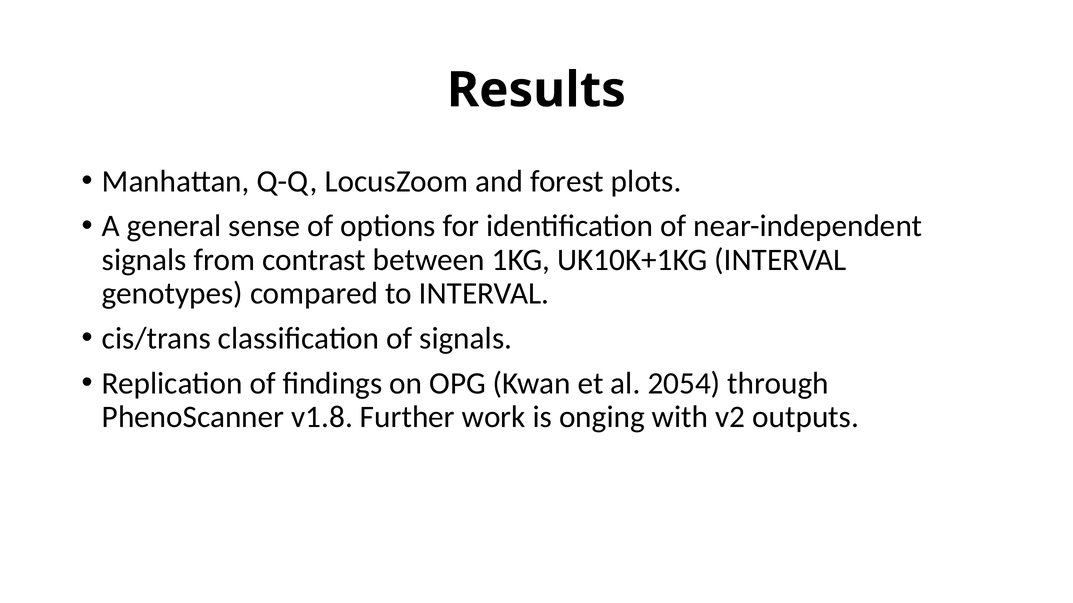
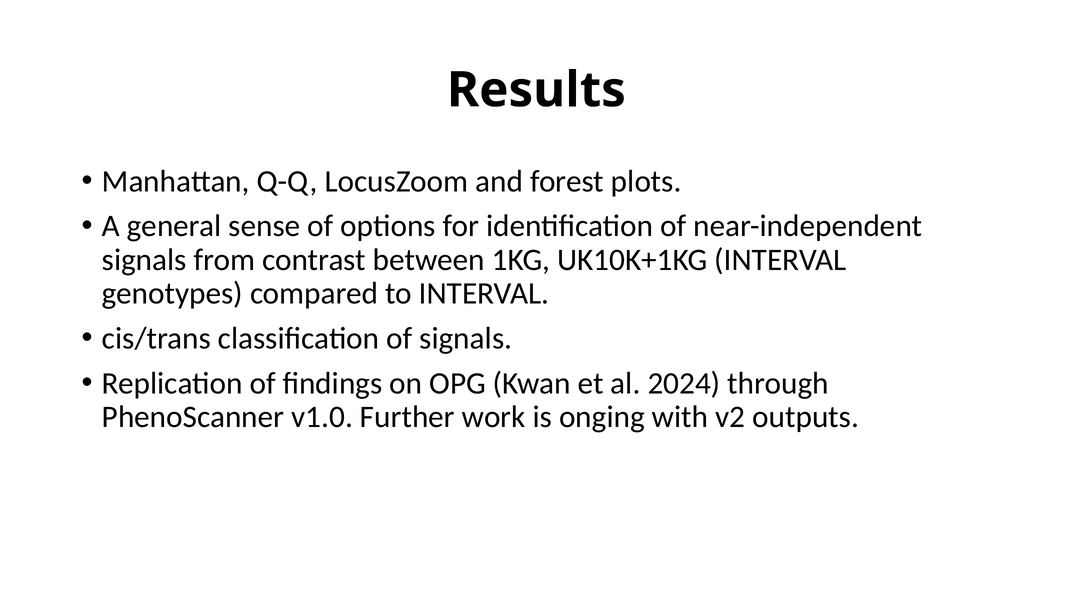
2054: 2054 -> 2024
v1.8: v1.8 -> v1.0
